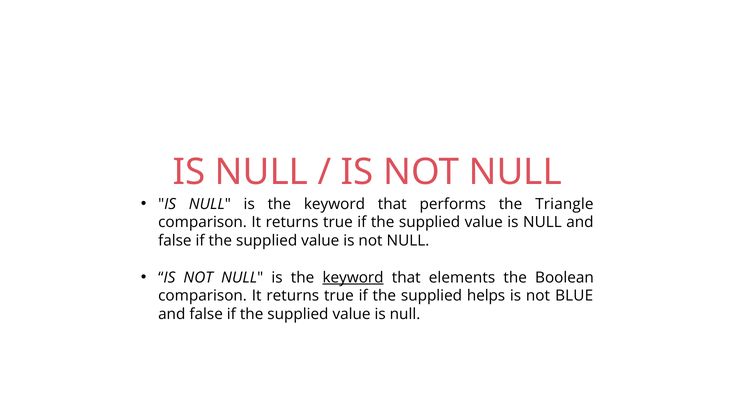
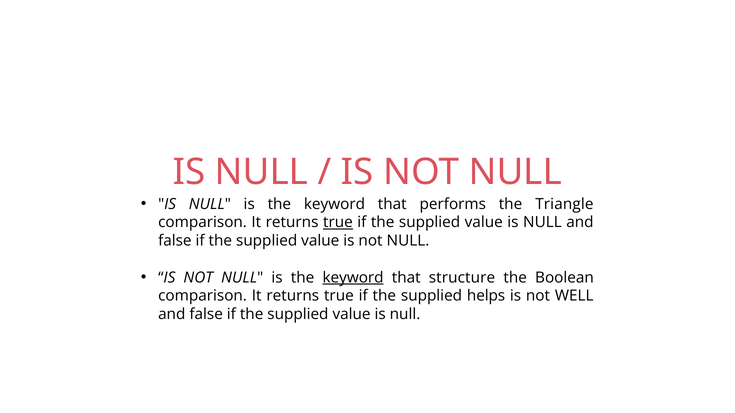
true at (338, 223) underline: none -> present
elements: elements -> structure
BLUE: BLUE -> WELL
